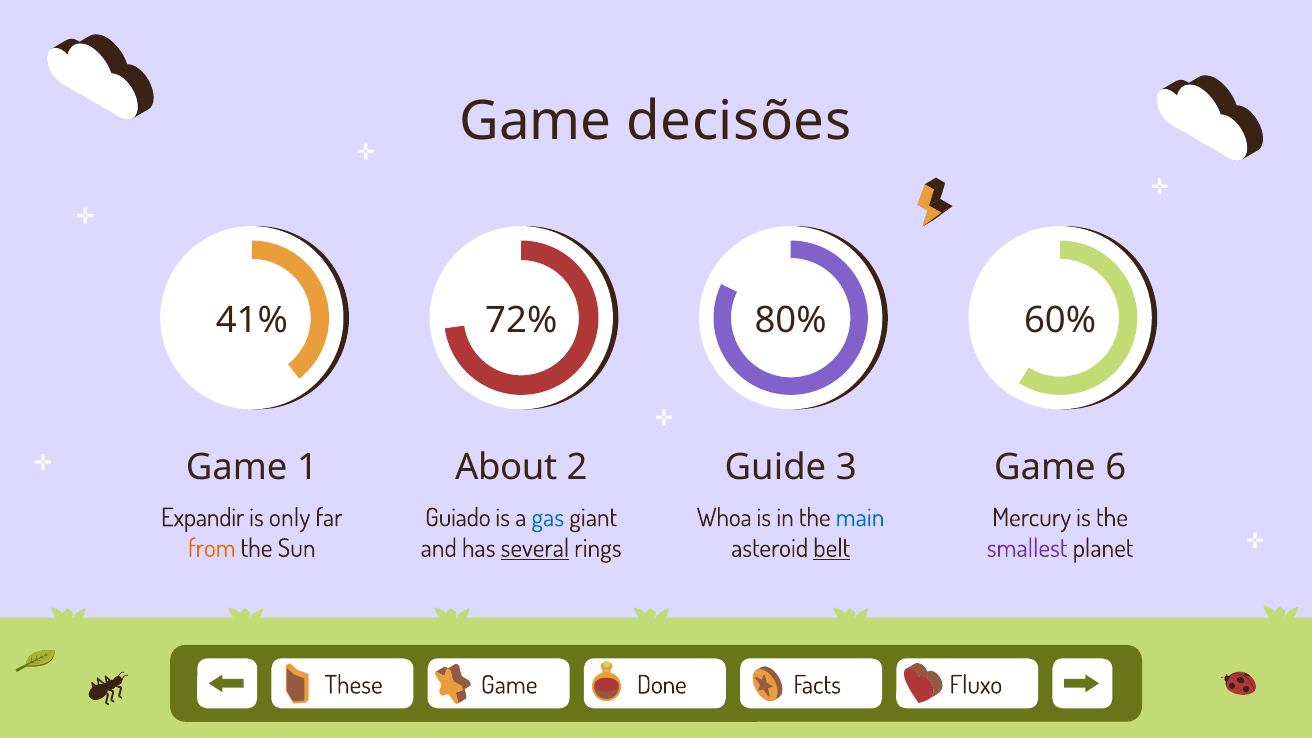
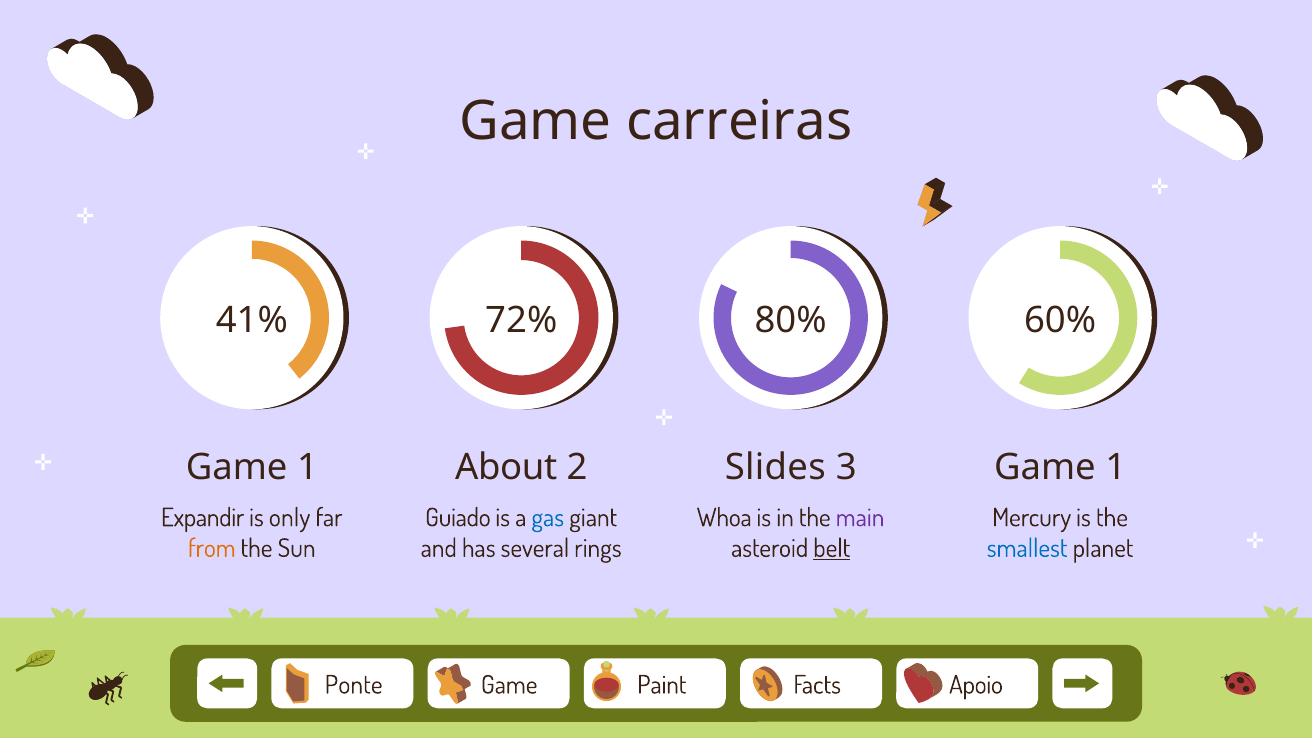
decisões: decisões -> carreiras
Guide: Guide -> Slides
6 at (1116, 468): 6 -> 1
main colour: blue -> purple
several underline: present -> none
smallest colour: purple -> blue
These: These -> Ponte
Done: Done -> Paint
Fluxo: Fluxo -> Apoio
